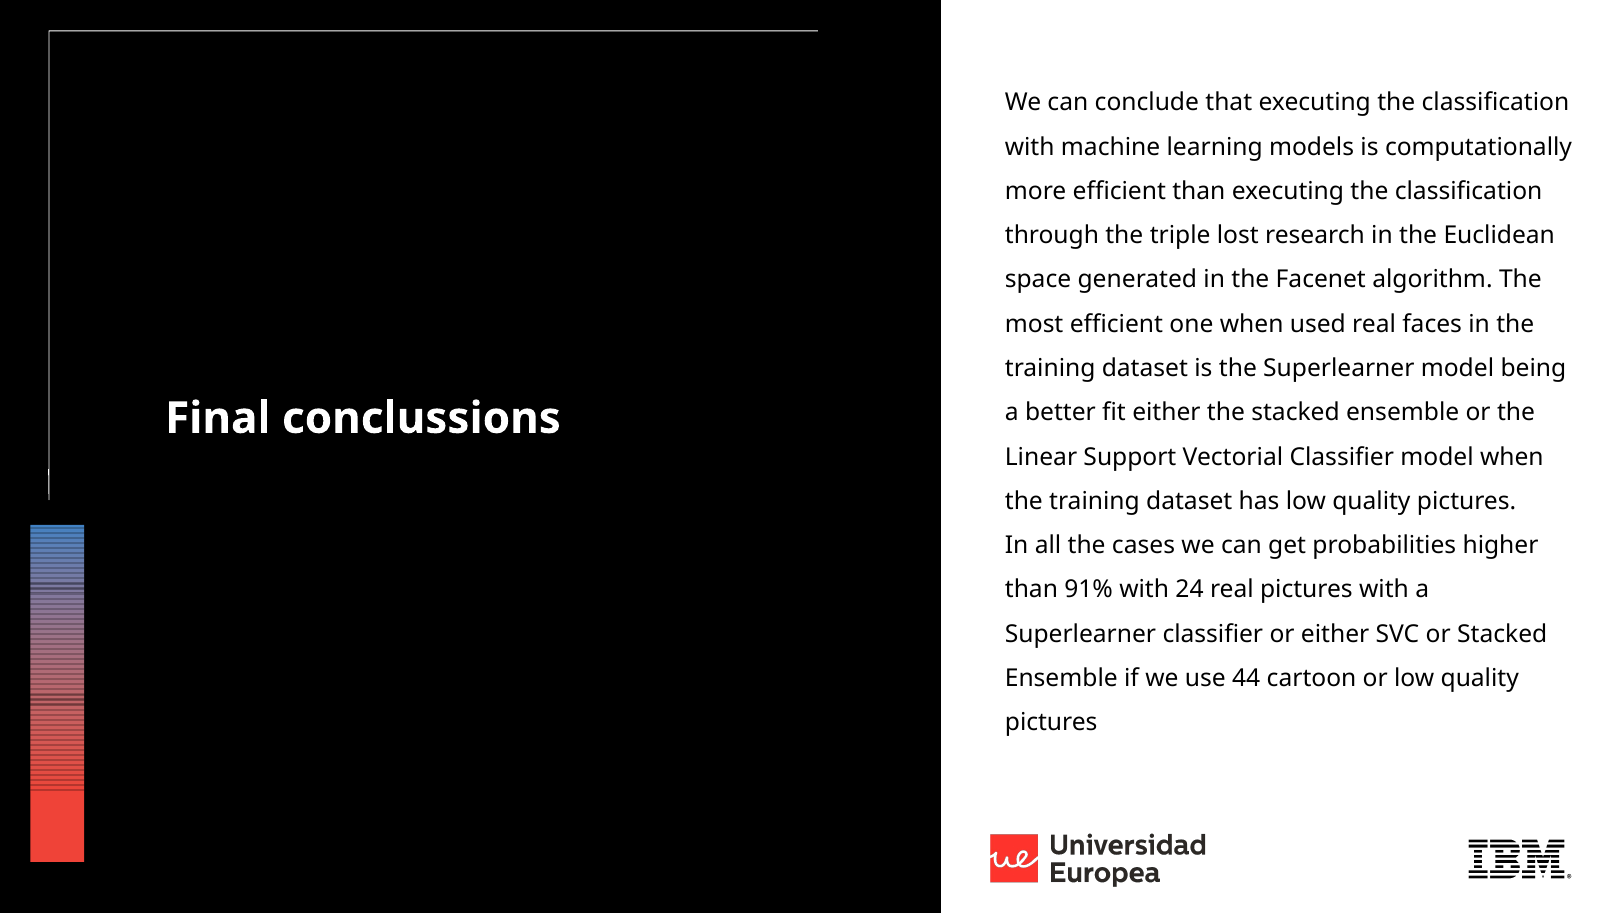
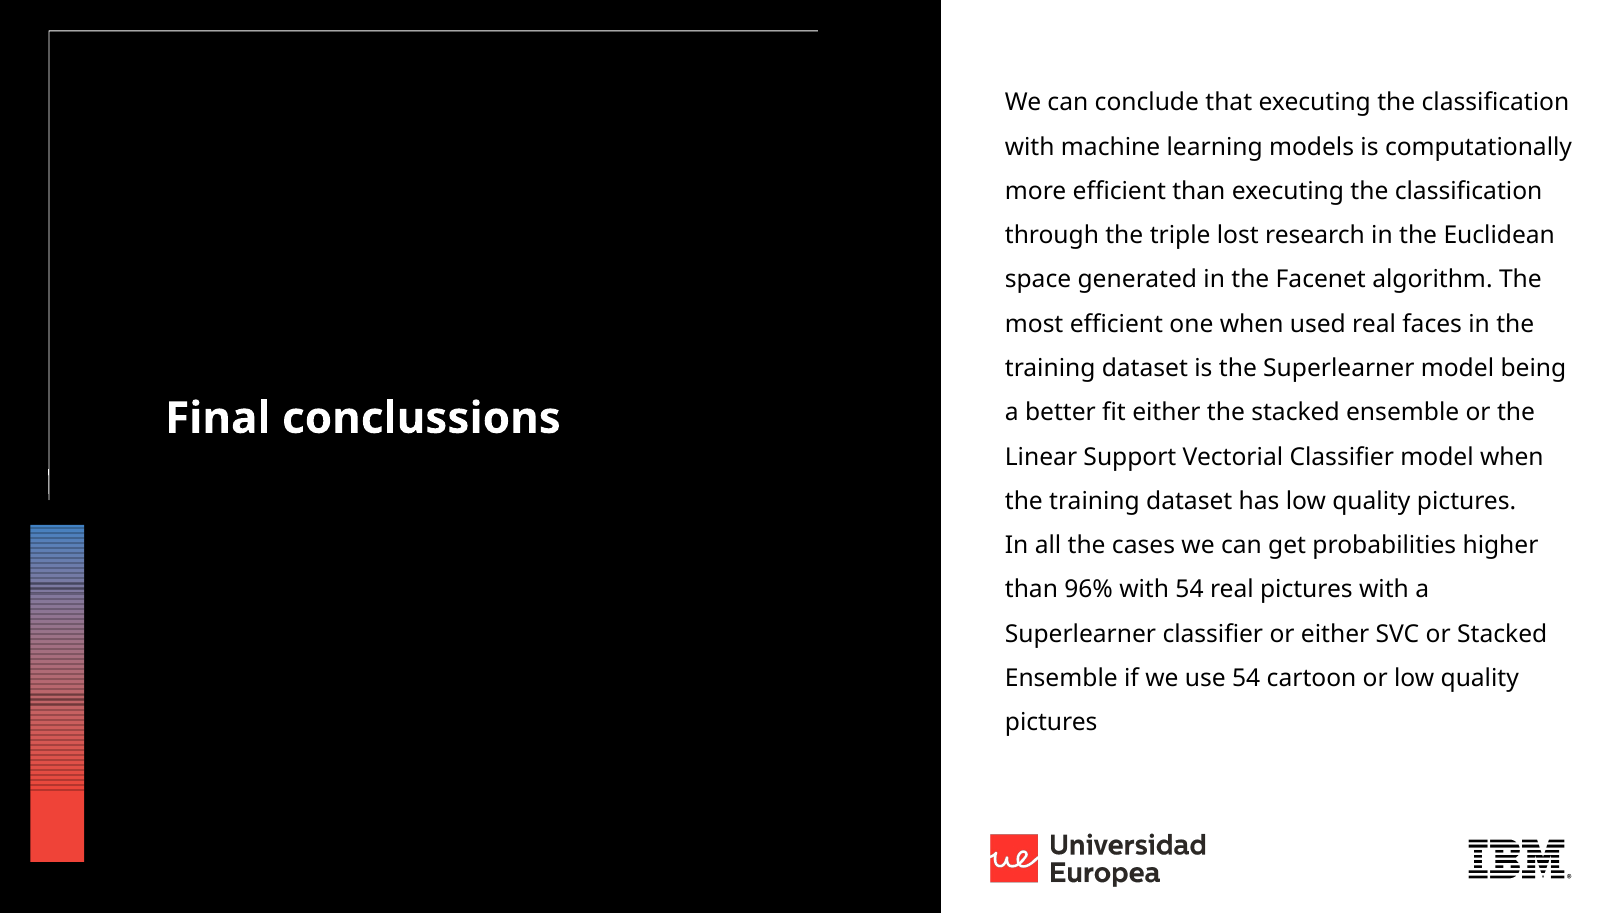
91%: 91% -> 96%
with 24: 24 -> 54
use 44: 44 -> 54
